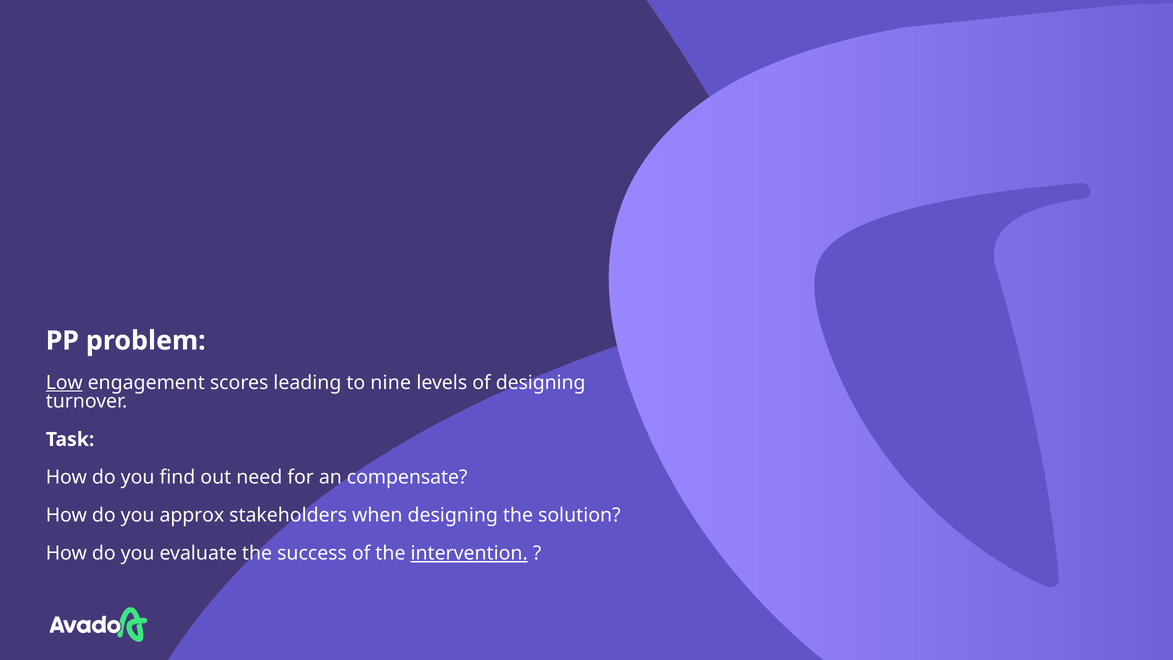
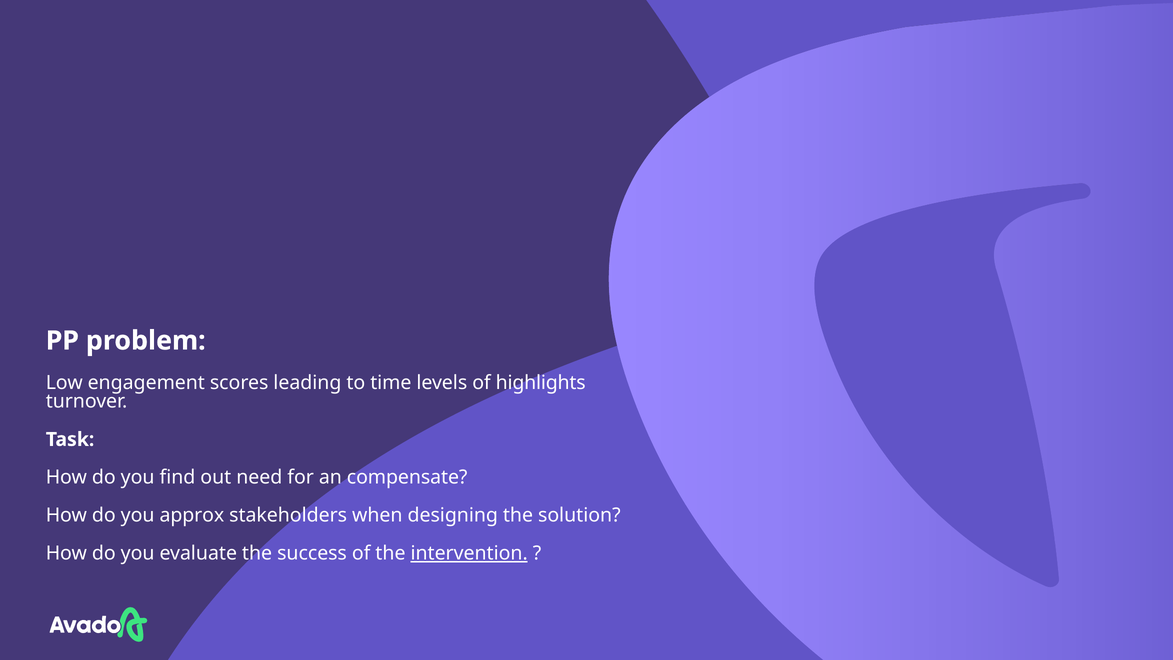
Low underline: present -> none
nine: nine -> time
of designing: designing -> highlights
